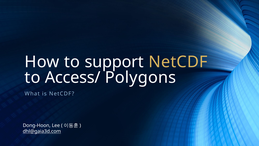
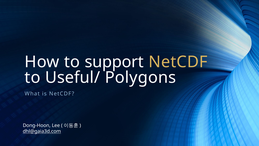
Access/: Access/ -> Useful/
